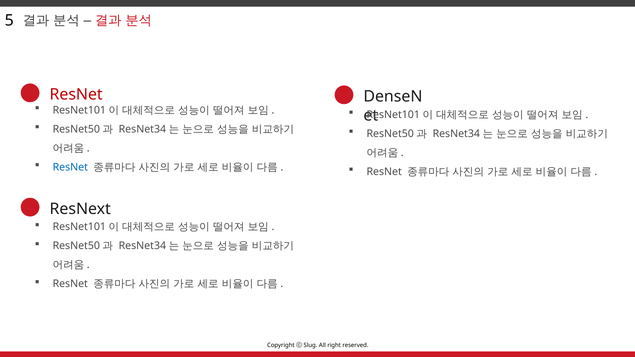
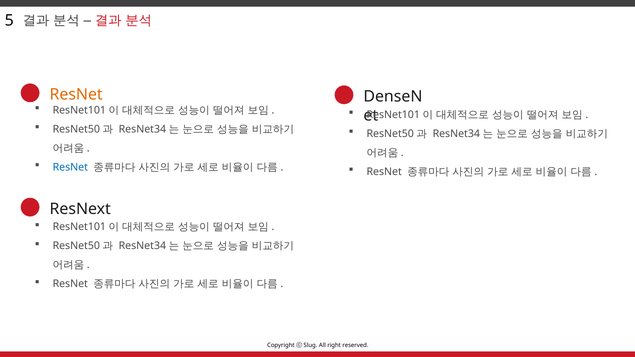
ResNet at (76, 95) colour: red -> orange
